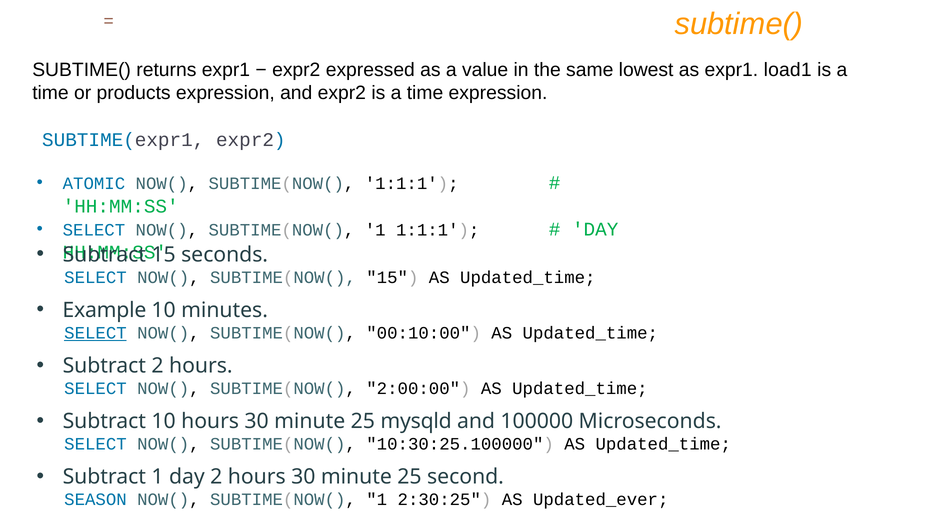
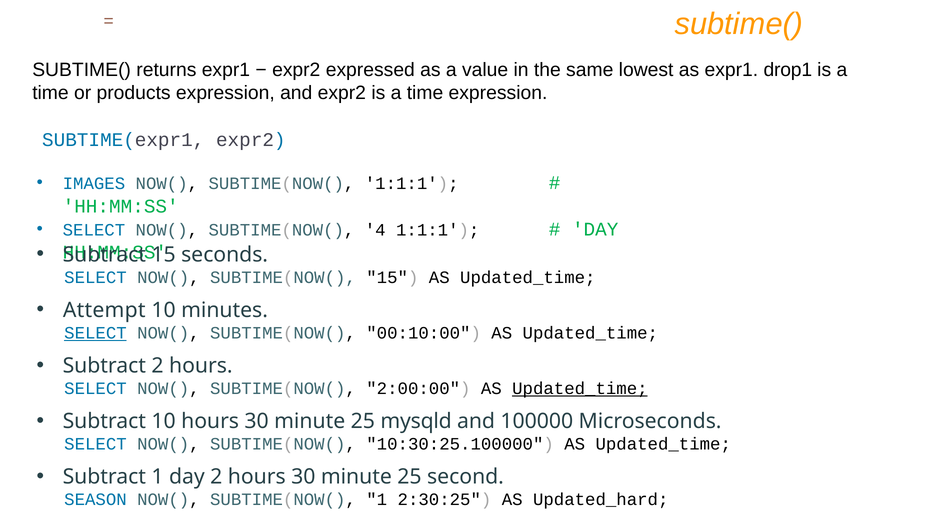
load1: load1 -> drop1
ATOMIC: ATOMIC -> IMAGES
SELECT NOW( SUBTIME(NOW( 1: 1 -> 4
Example: Example -> Attempt
Updated_time at (580, 388) underline: none -> present
Updated_ever: Updated_ever -> Updated_hard
